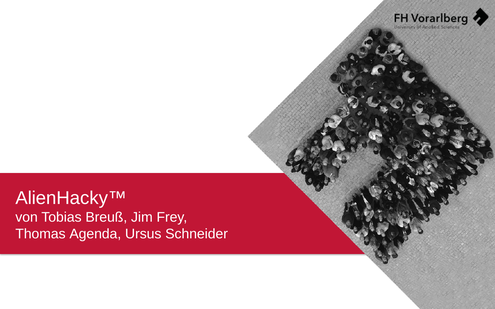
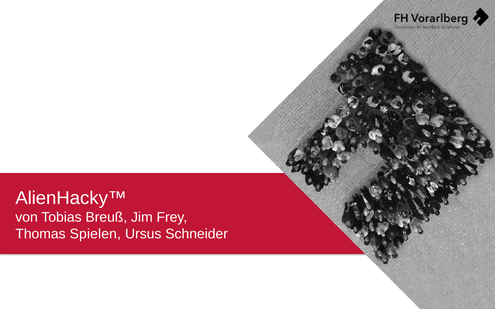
Agenda: Agenda -> Spielen
